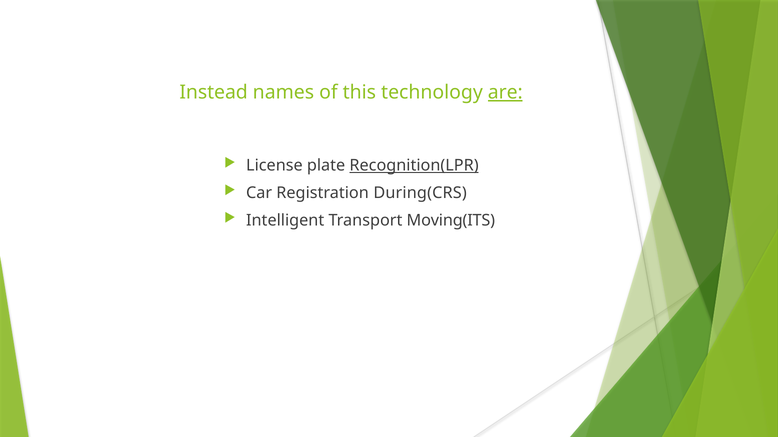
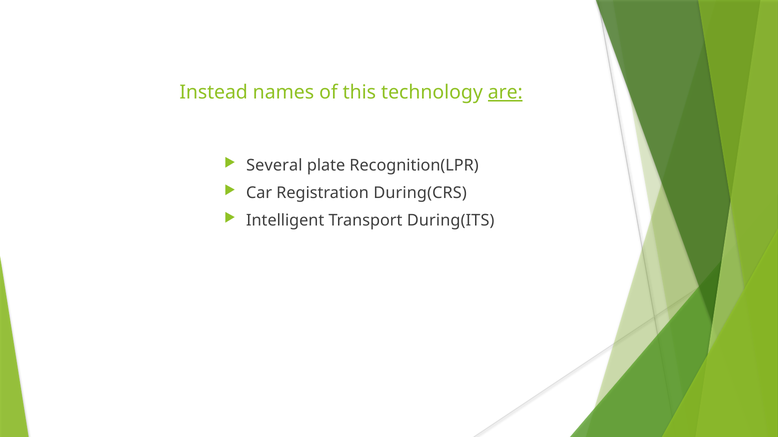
License: License -> Several
Recognition(LPR underline: present -> none
Moving(ITS: Moving(ITS -> During(ITS
